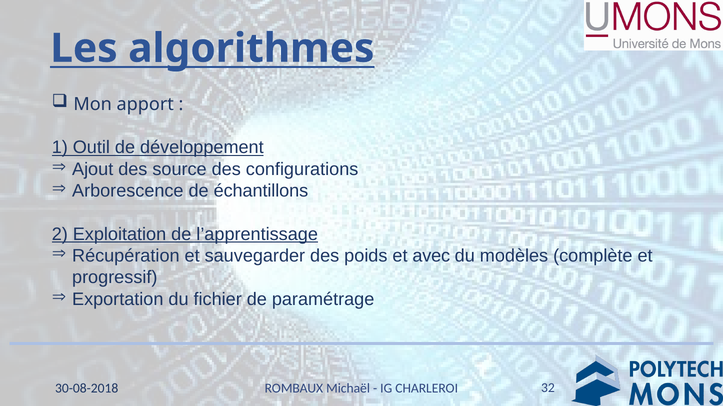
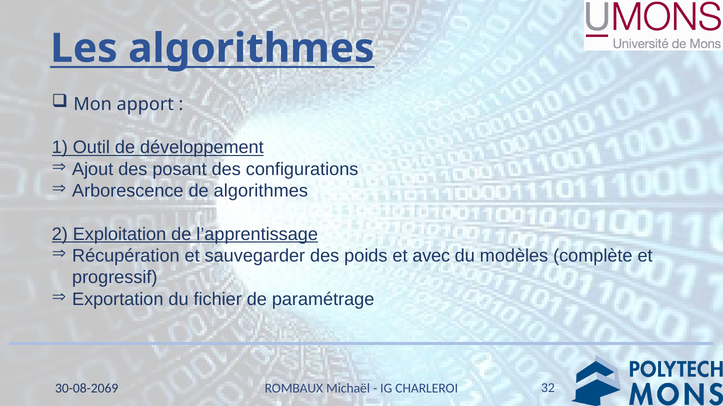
source: source -> posant
de échantillons: échantillons -> algorithmes
30-08-2018: 30-08-2018 -> 30-08-2069
